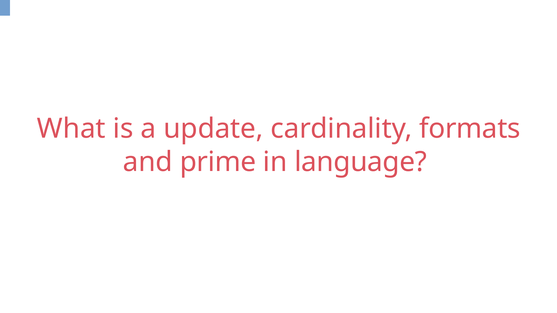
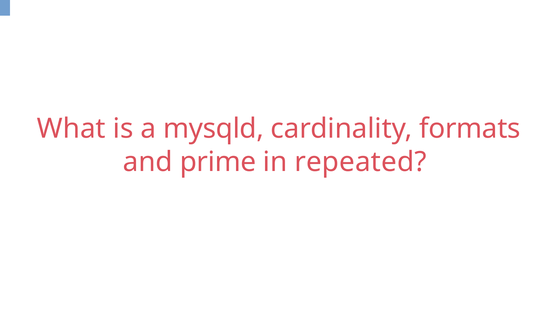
update: update -> mysqld
language: language -> repeated
